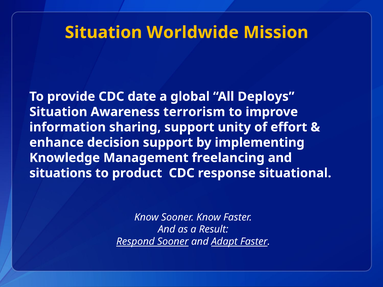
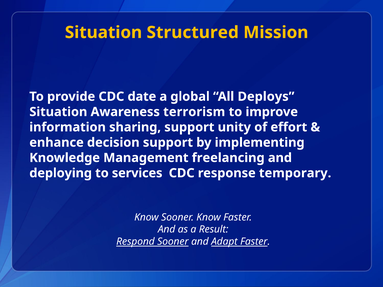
Worldwide: Worldwide -> Structured
situations: situations -> deploying
product: product -> services
situational: situational -> temporary
